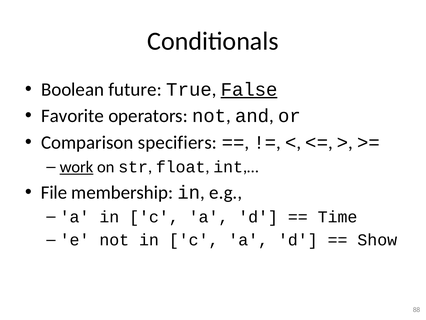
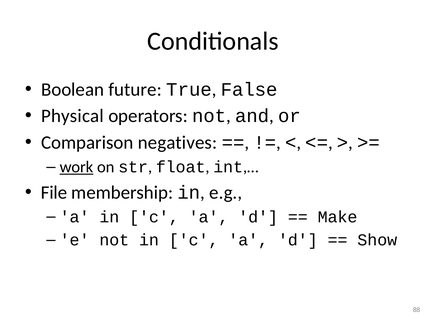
False underline: present -> none
Favorite: Favorite -> Physical
specifiers: specifiers -> negatives
Time: Time -> Make
